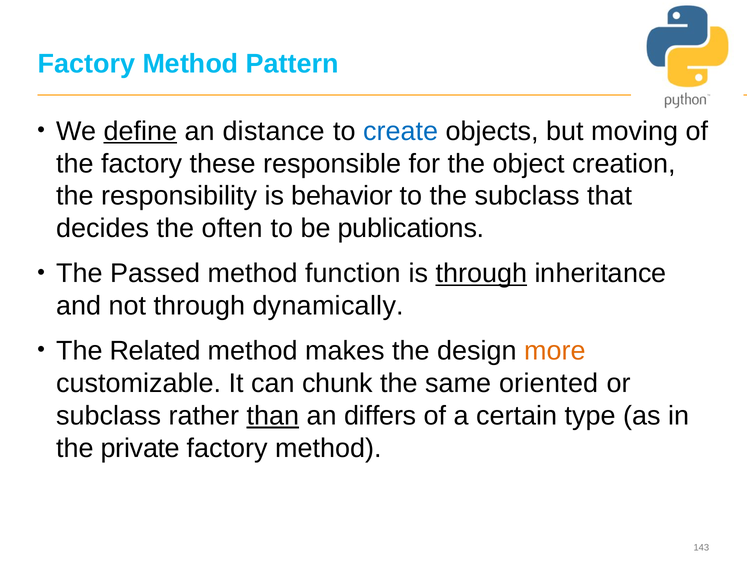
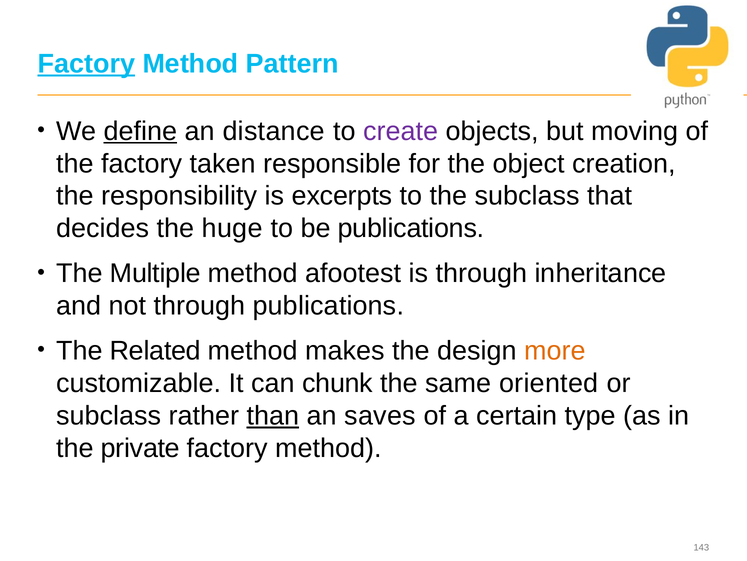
Factory at (86, 64) underline: none -> present
create colour: blue -> purple
these: these -> taken
behavior: behavior -> excerpts
often: often -> huge
Passed: Passed -> Multiple
function: function -> afootest
through at (481, 273) underline: present -> none
through dynamically: dynamically -> publications
differs: differs -> saves
